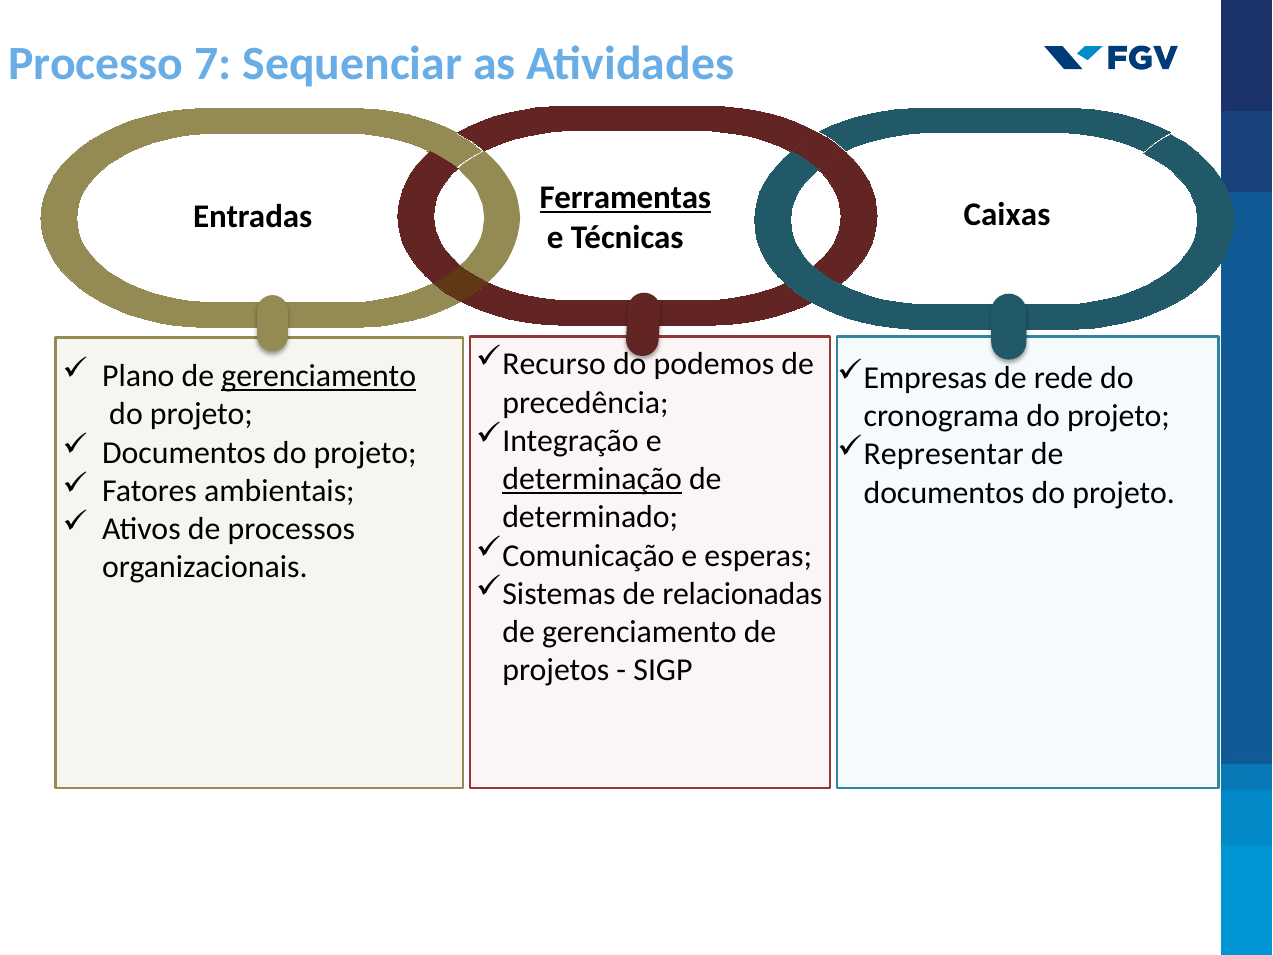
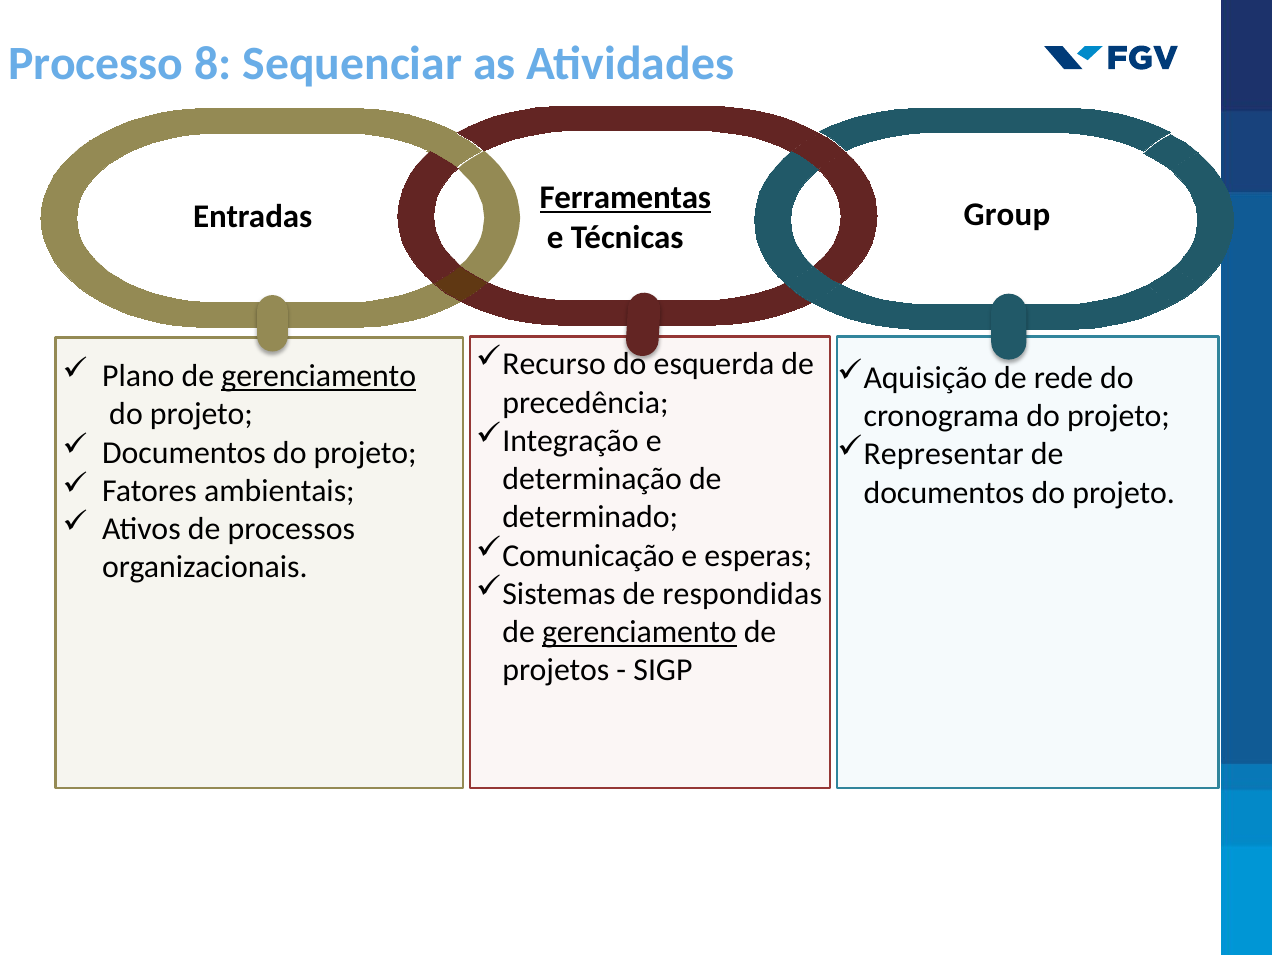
7: 7 -> 8
Caixas: Caixas -> Group
podemos: podemos -> esquerda
Empresas: Empresas -> Aquisição
determinação underline: present -> none
relacionadas: relacionadas -> respondidas
gerenciamento at (639, 632) underline: none -> present
